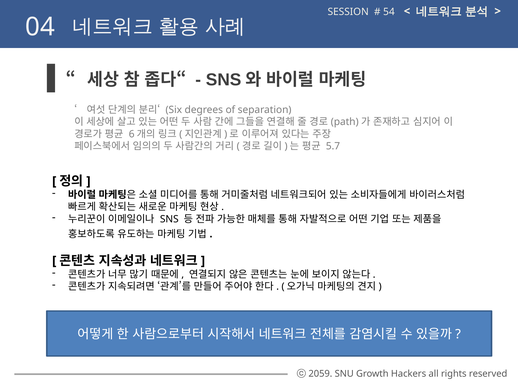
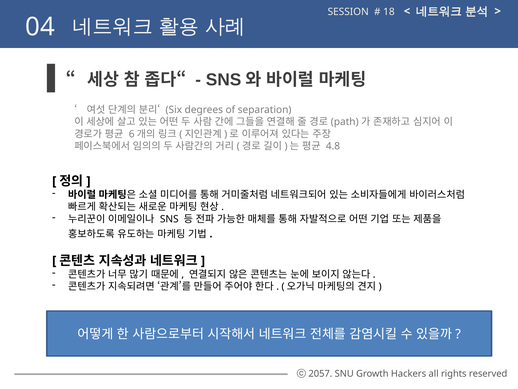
54: 54 -> 18
5.7: 5.7 -> 4.8
2059: 2059 -> 2057
